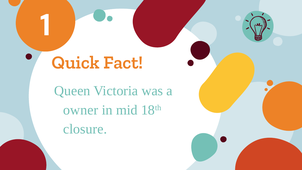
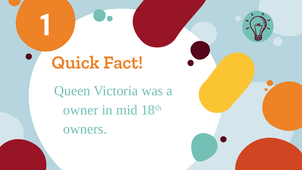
closure: closure -> owners
